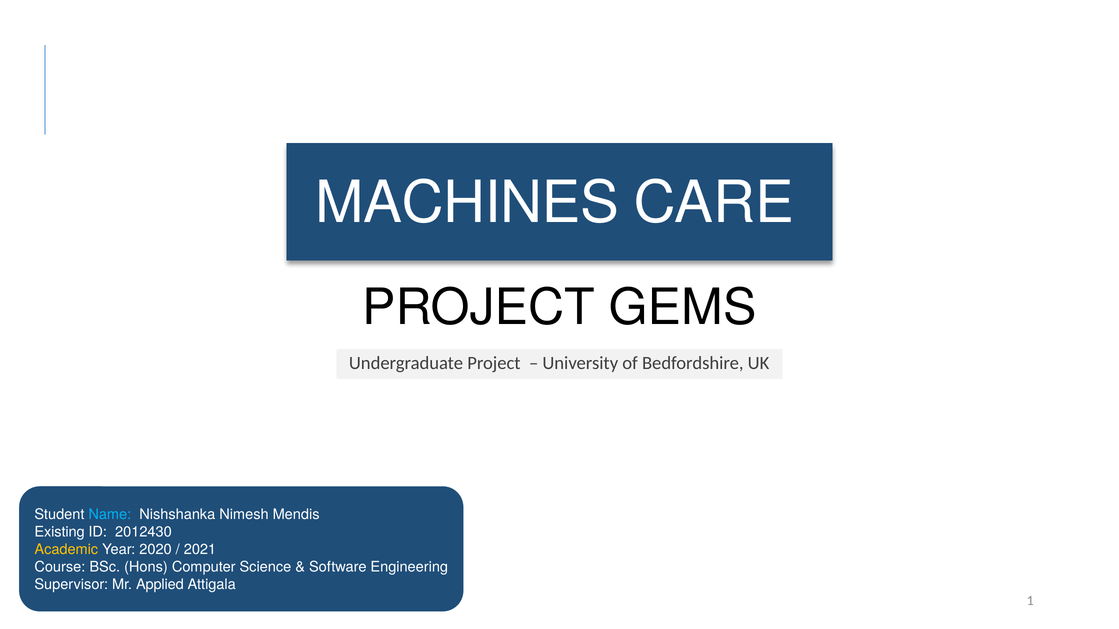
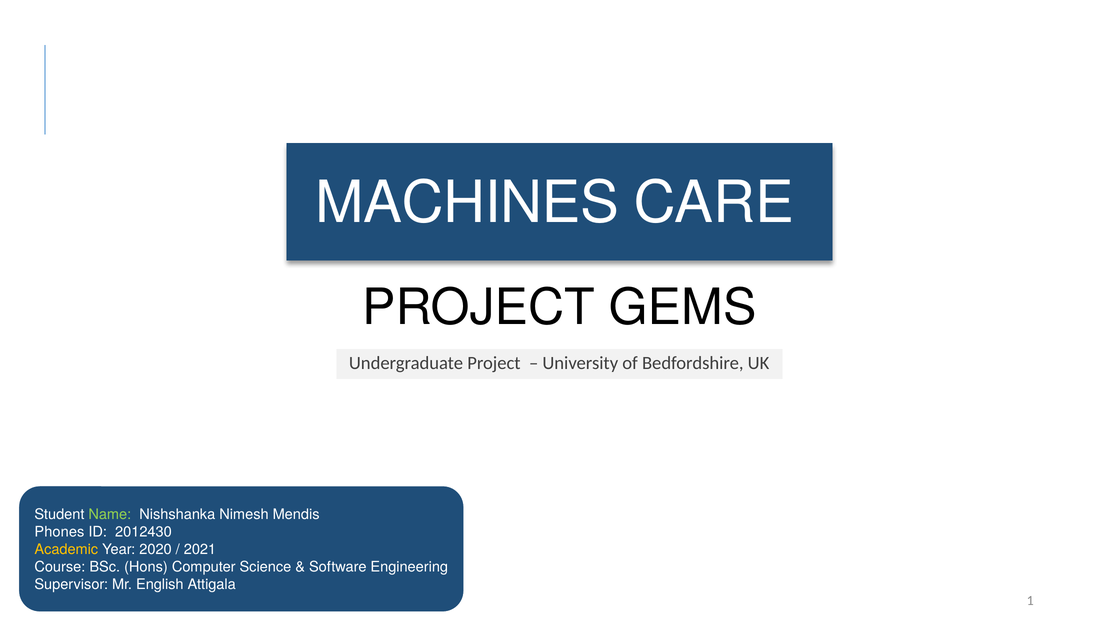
Name colour: light blue -> light green
Existing: Existing -> Phones
Applied: Applied -> English
